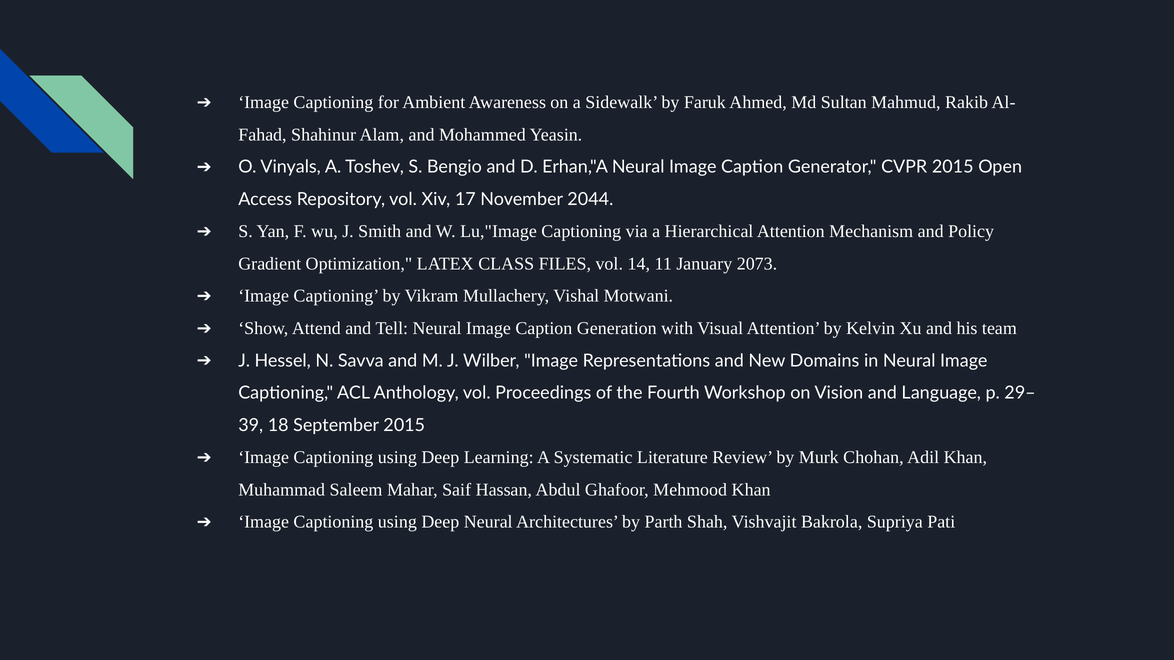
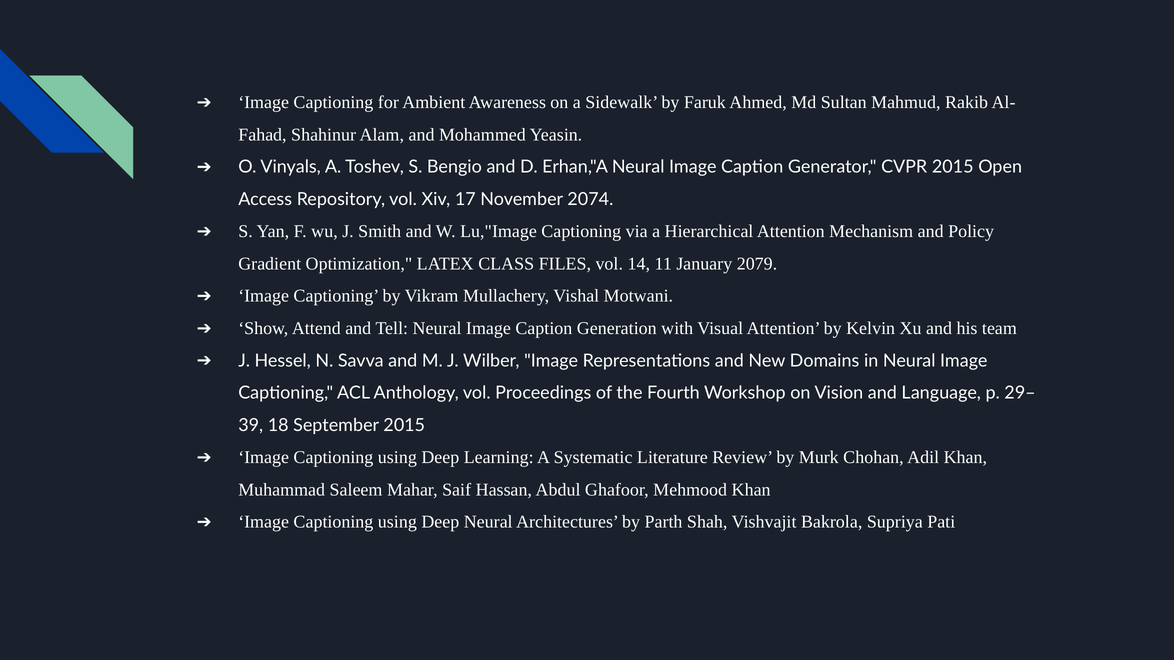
2044: 2044 -> 2074
2073: 2073 -> 2079
